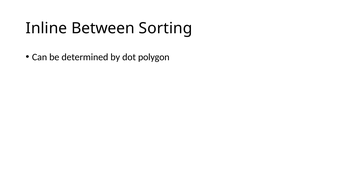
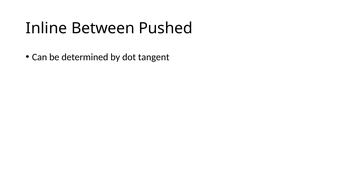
Sorting: Sorting -> Pushed
polygon: polygon -> tangent
